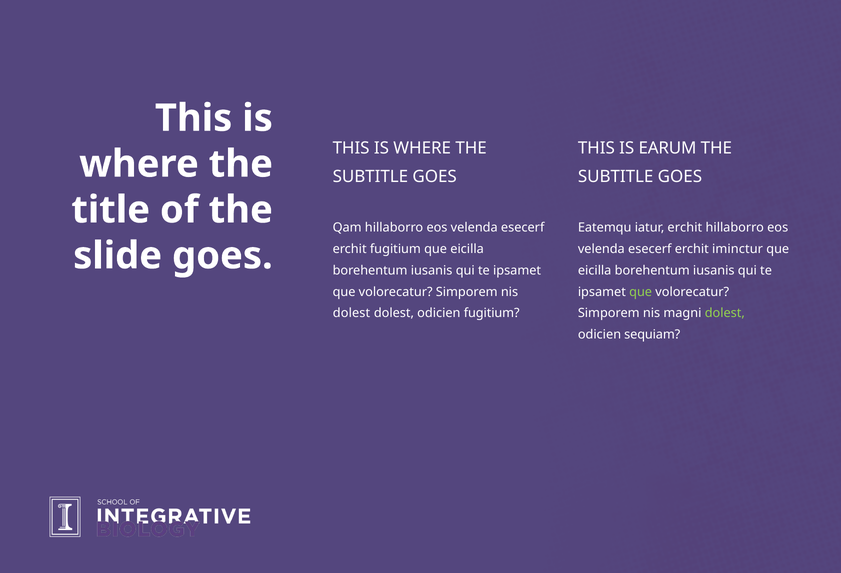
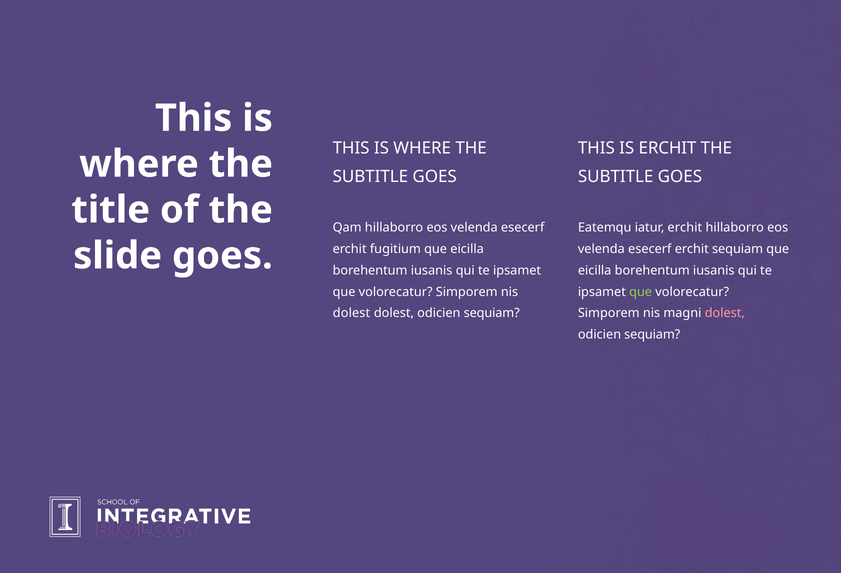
IS EARUM: EARUM -> ERCHIT
erchit iminctur: iminctur -> sequiam
fugitium at (492, 313): fugitium -> sequiam
dolest at (725, 313) colour: light green -> pink
